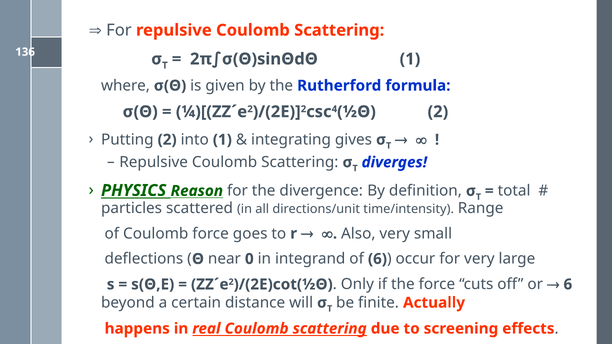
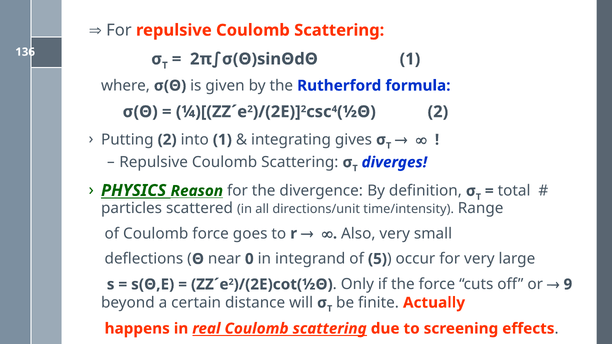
of 6: 6 -> 5
6 at (568, 285): 6 -> 9
